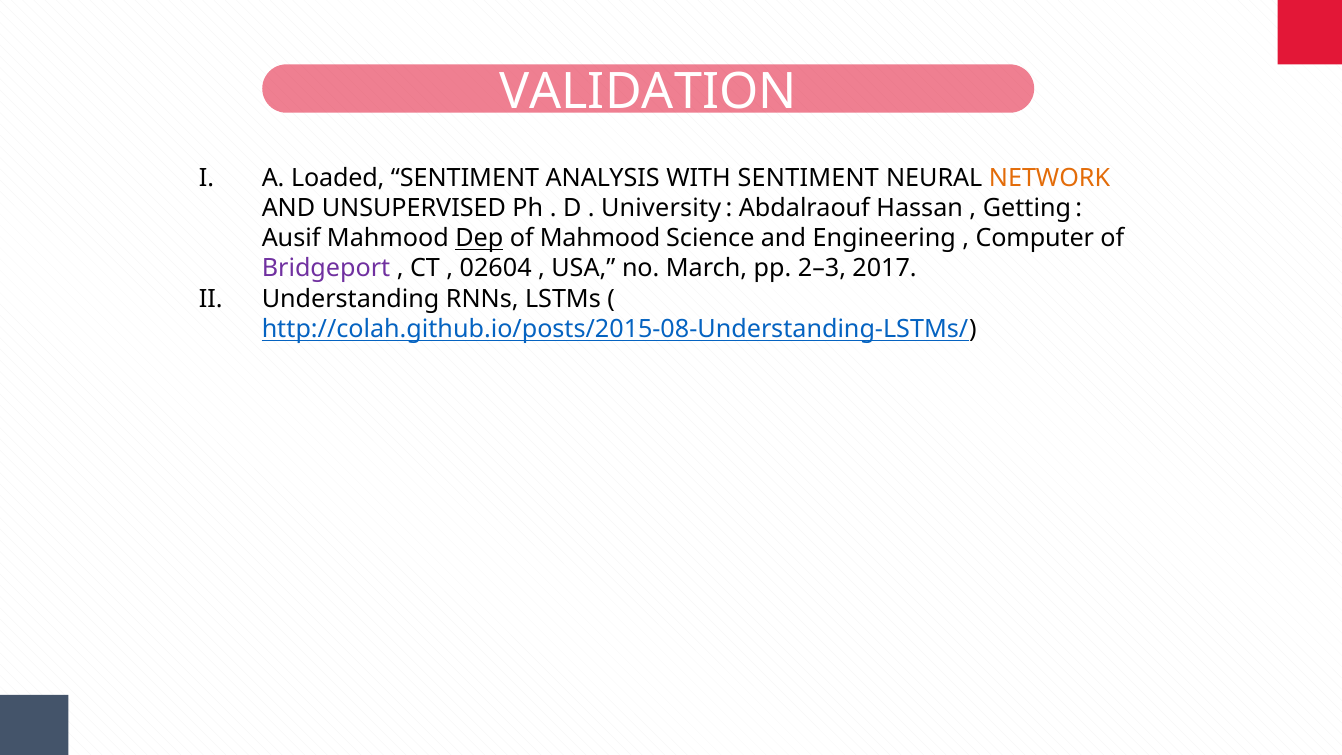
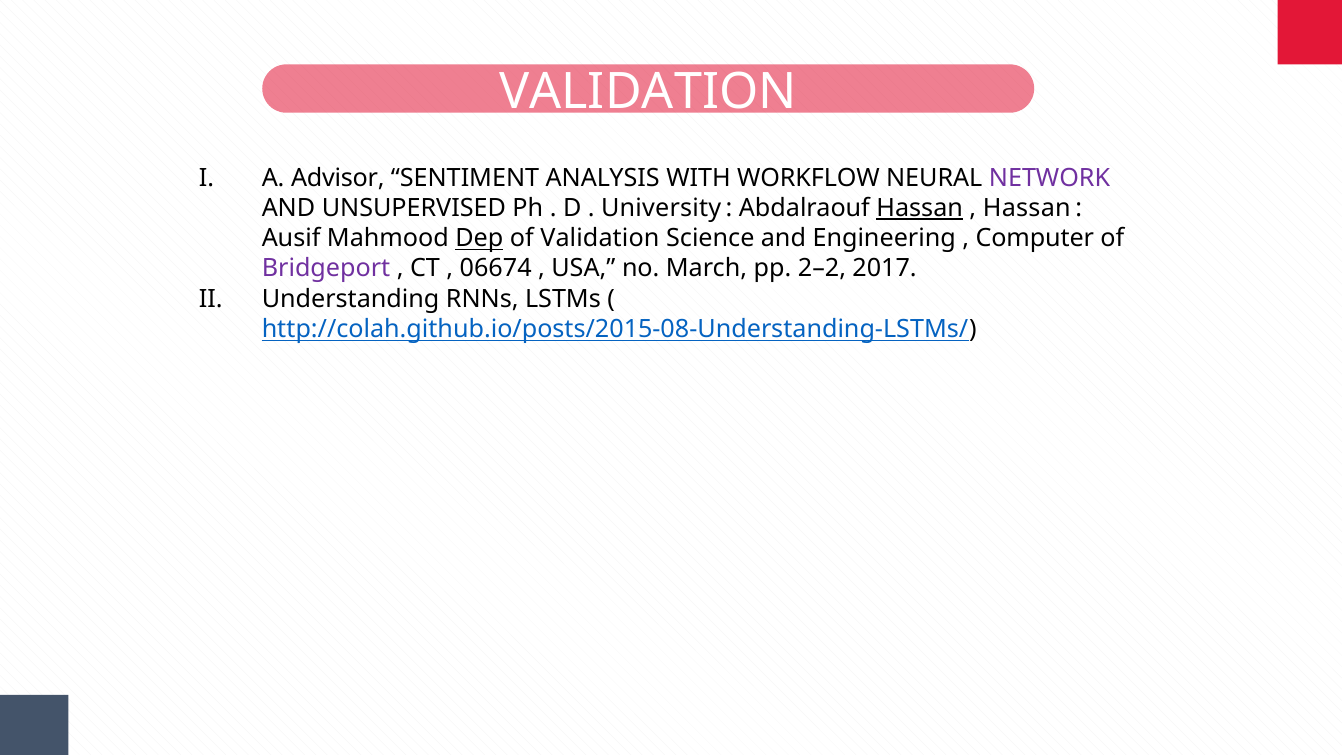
Loaded: Loaded -> Advisor
WITH SENTIMENT: SENTIMENT -> WORKFLOW
NETWORK colour: orange -> purple
Hassan at (920, 208) underline: none -> present
Getting at (1027, 208): Getting -> Hassan
of Mahmood: Mahmood -> Validation
02604: 02604 -> 06674
2–3: 2–3 -> 2–2
